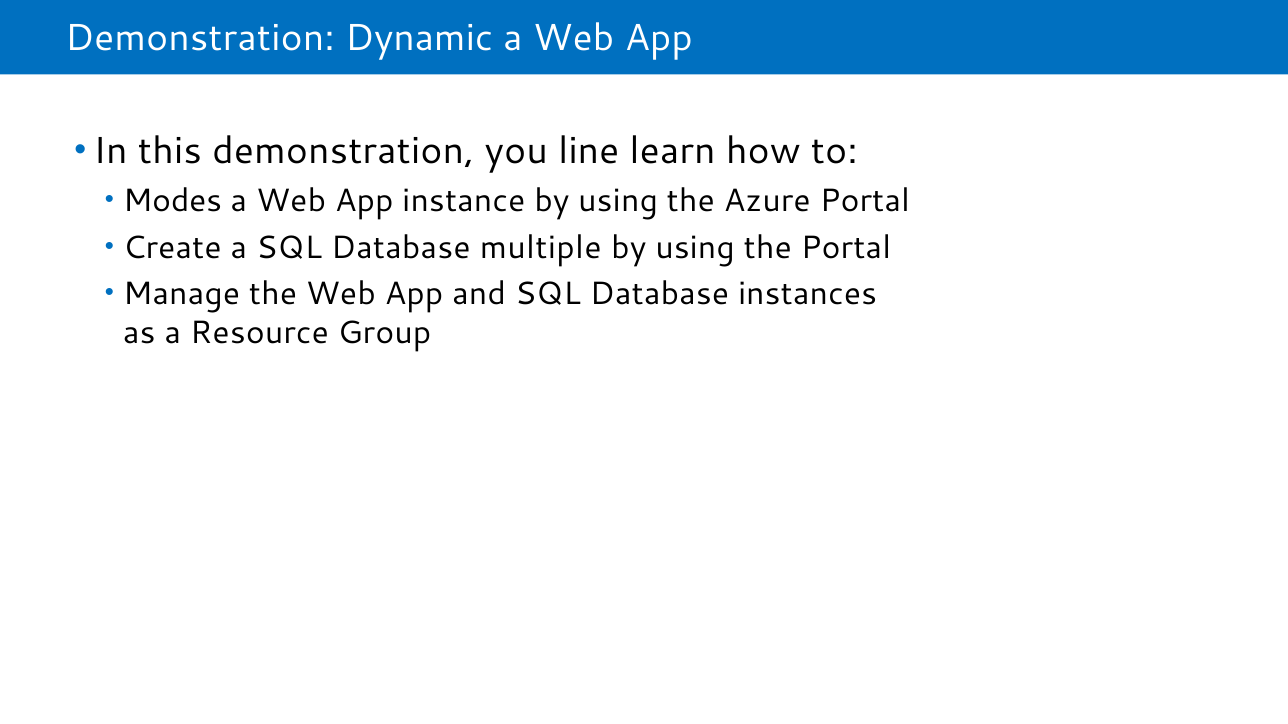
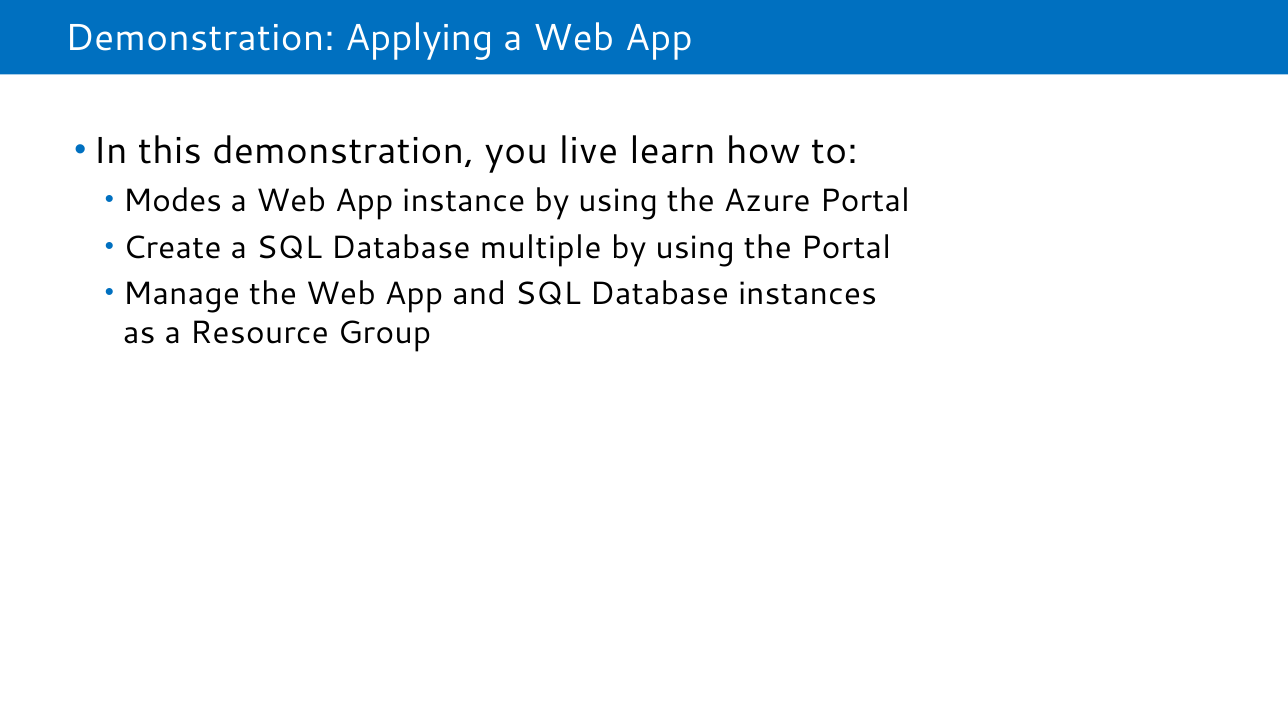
Dynamic: Dynamic -> Applying
line: line -> live
